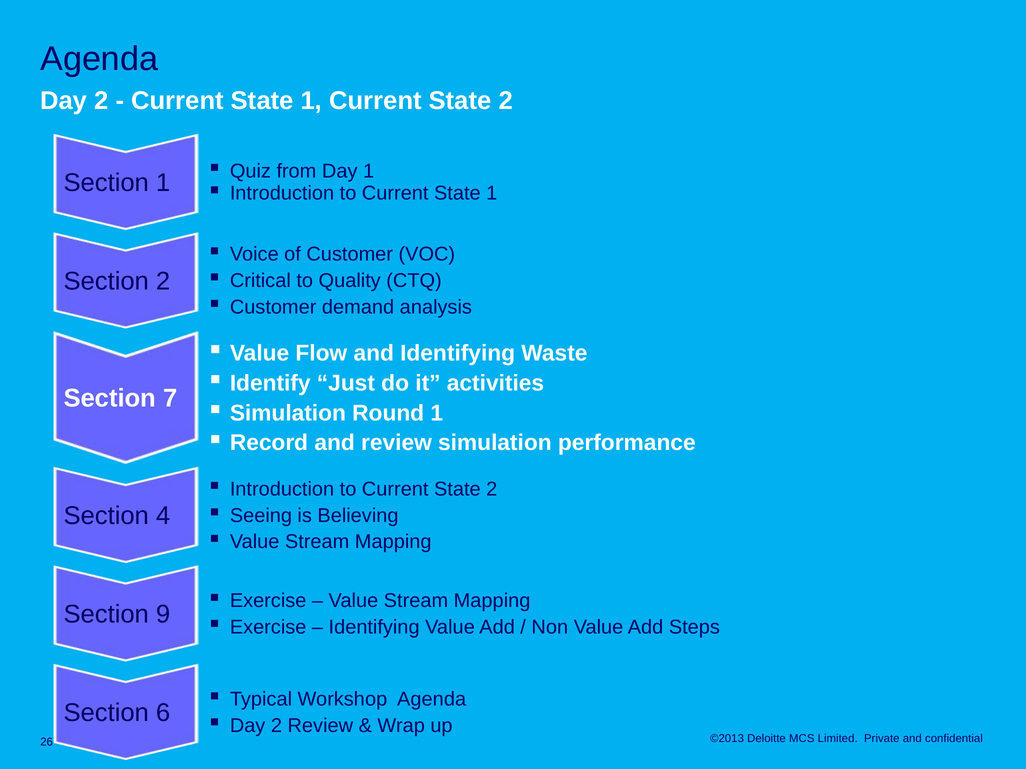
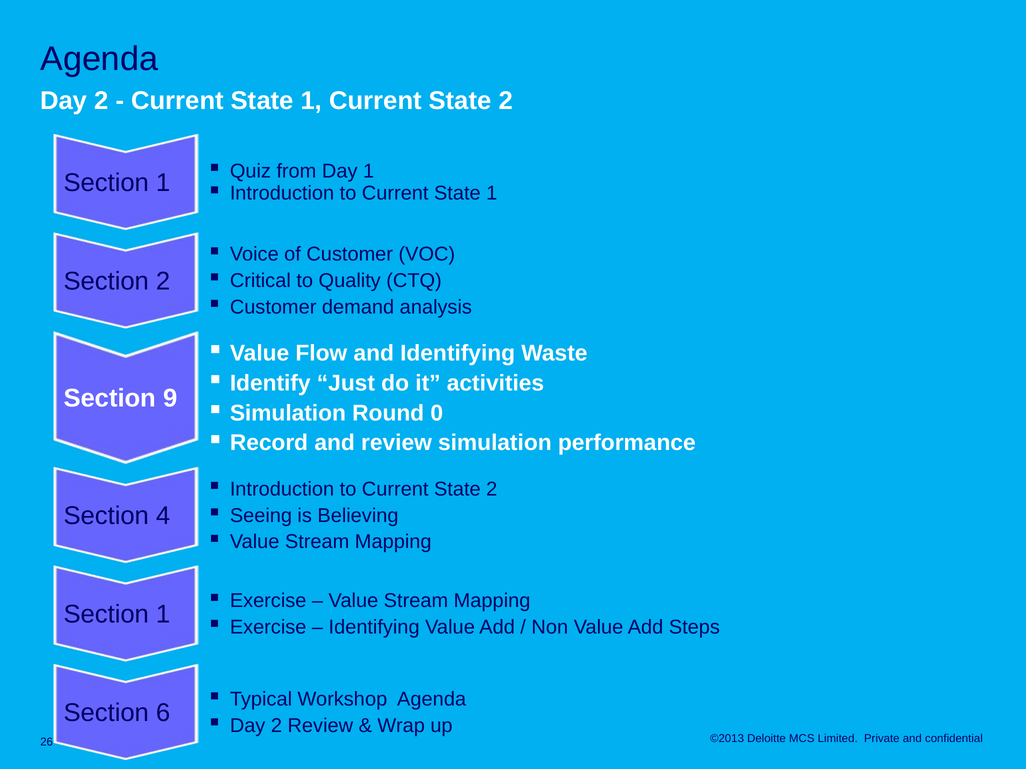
7: 7 -> 9
Round 1: 1 -> 0
9 at (163, 615): 9 -> 1
